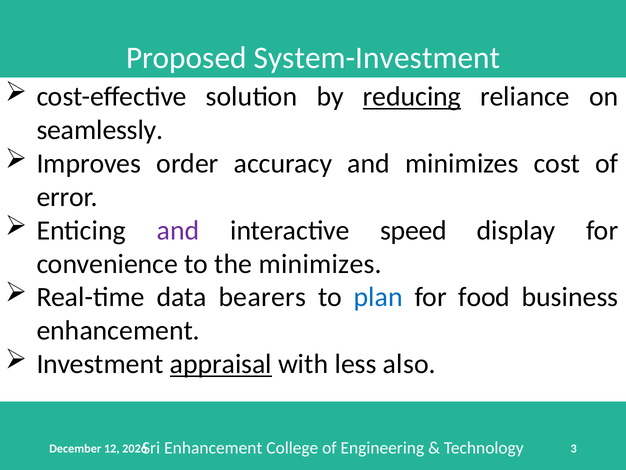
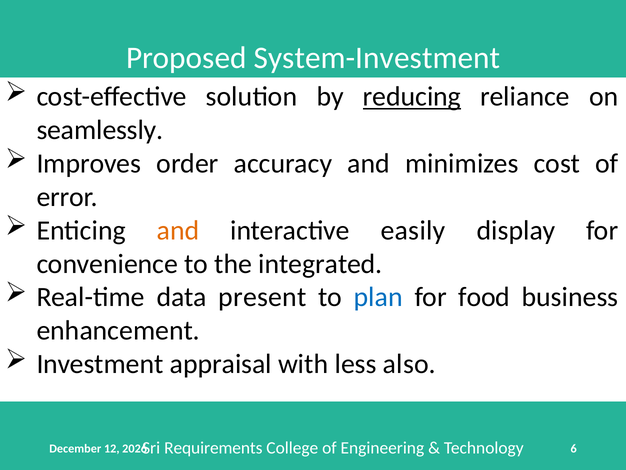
and at (178, 230) colour: purple -> orange
speed: speed -> easily
the minimizes: minimizes -> integrated
bearers: bearers -> present
appraisal underline: present -> none
Sri Enhancement: Enhancement -> Requirements
3: 3 -> 6
